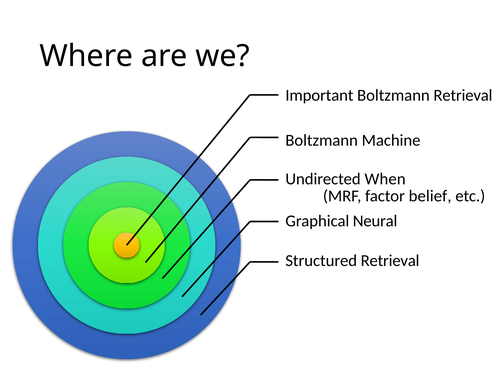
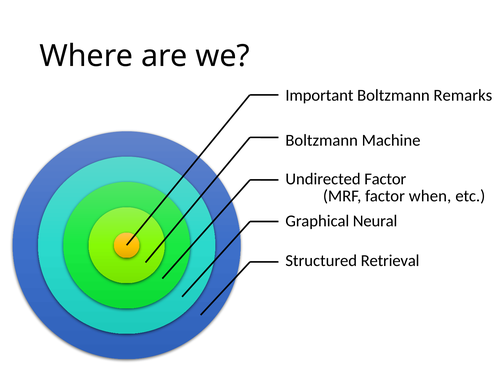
Boltzmann Retrieval: Retrieval -> Remarks
Undirected When: When -> Factor
belief: belief -> when
